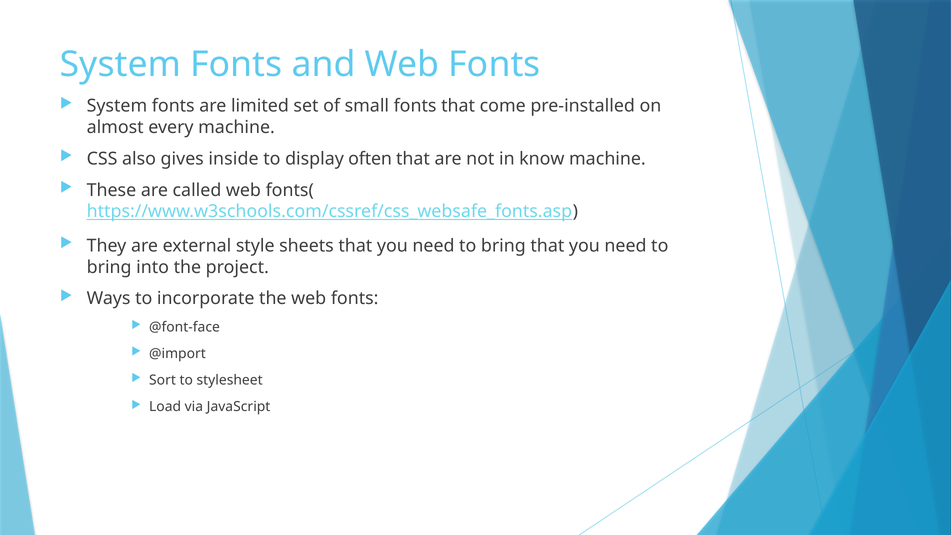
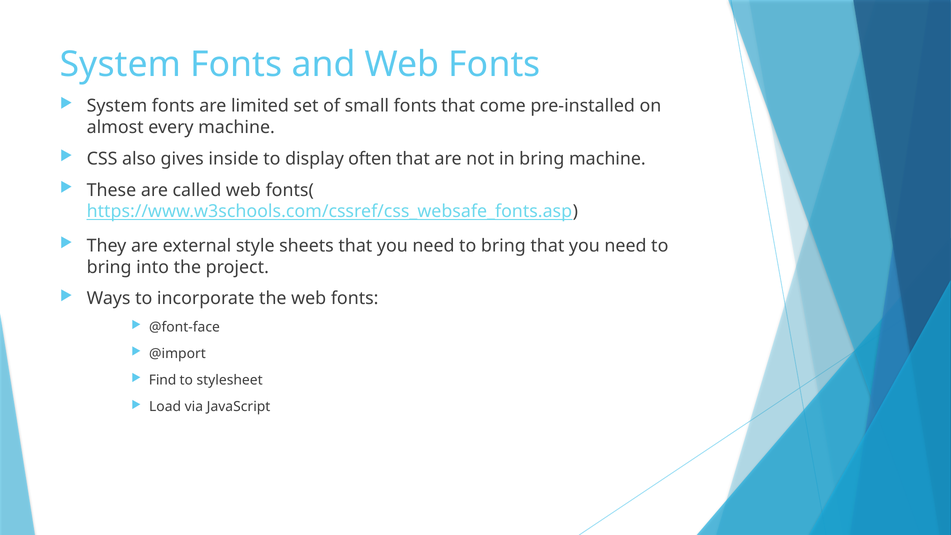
in know: know -> bring
Sort: Sort -> Find
